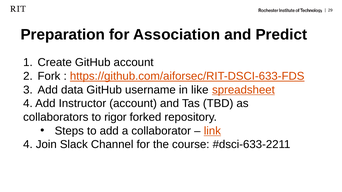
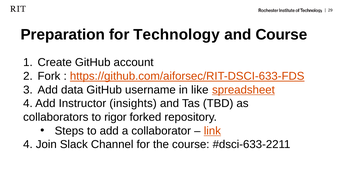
Association: Association -> Technology
and Predict: Predict -> Course
Instructor account: account -> insights
